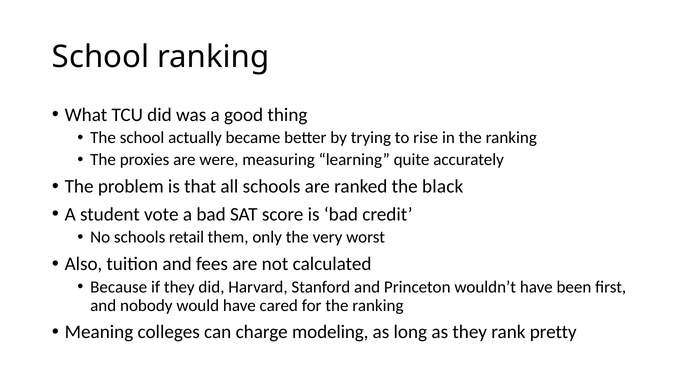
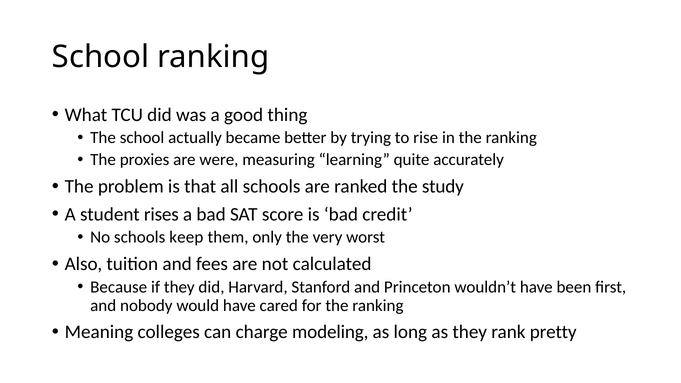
black: black -> study
vote: vote -> rises
retail: retail -> keep
